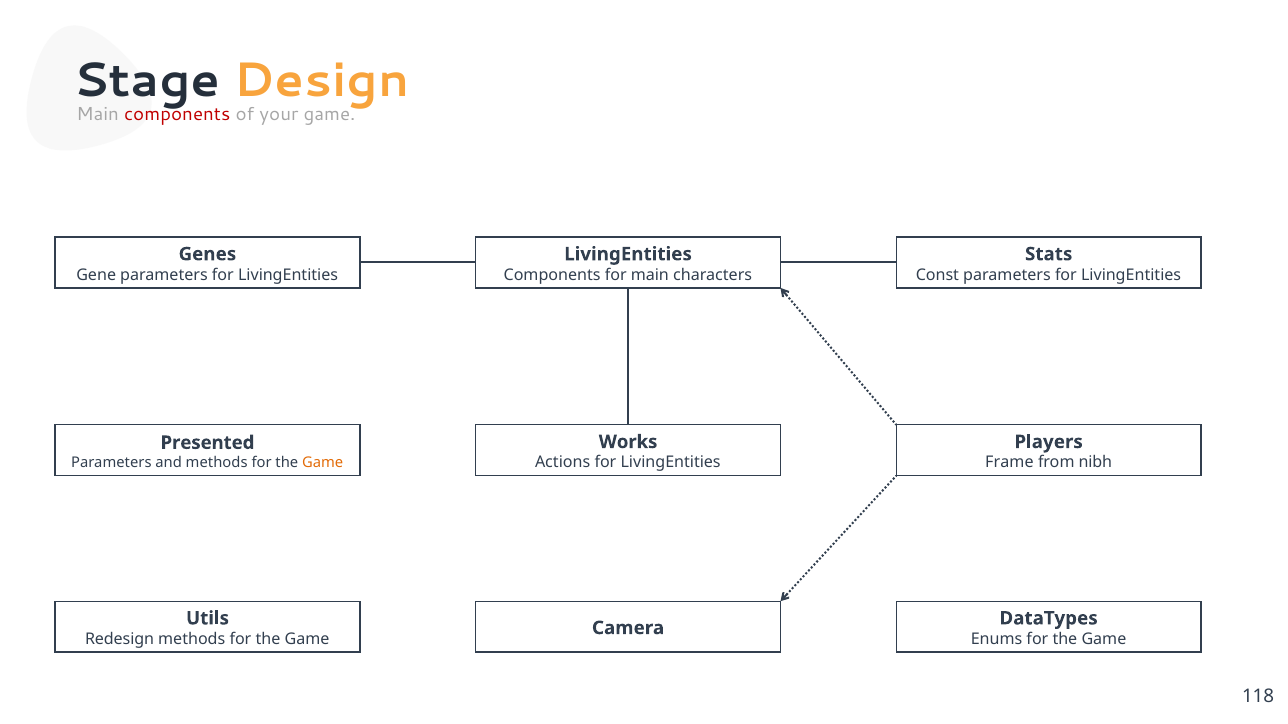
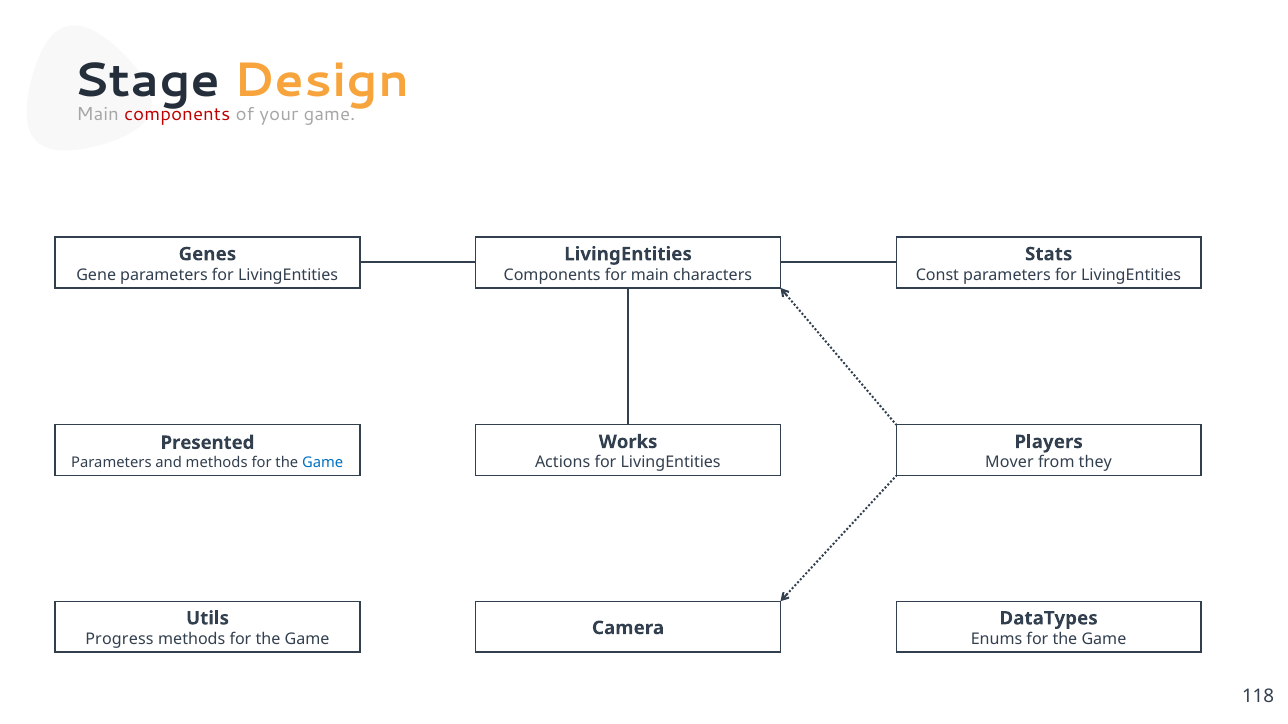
Frame: Frame -> Mover
nibh: nibh -> they
Game at (323, 463) colour: orange -> blue
Redesign: Redesign -> Progress
